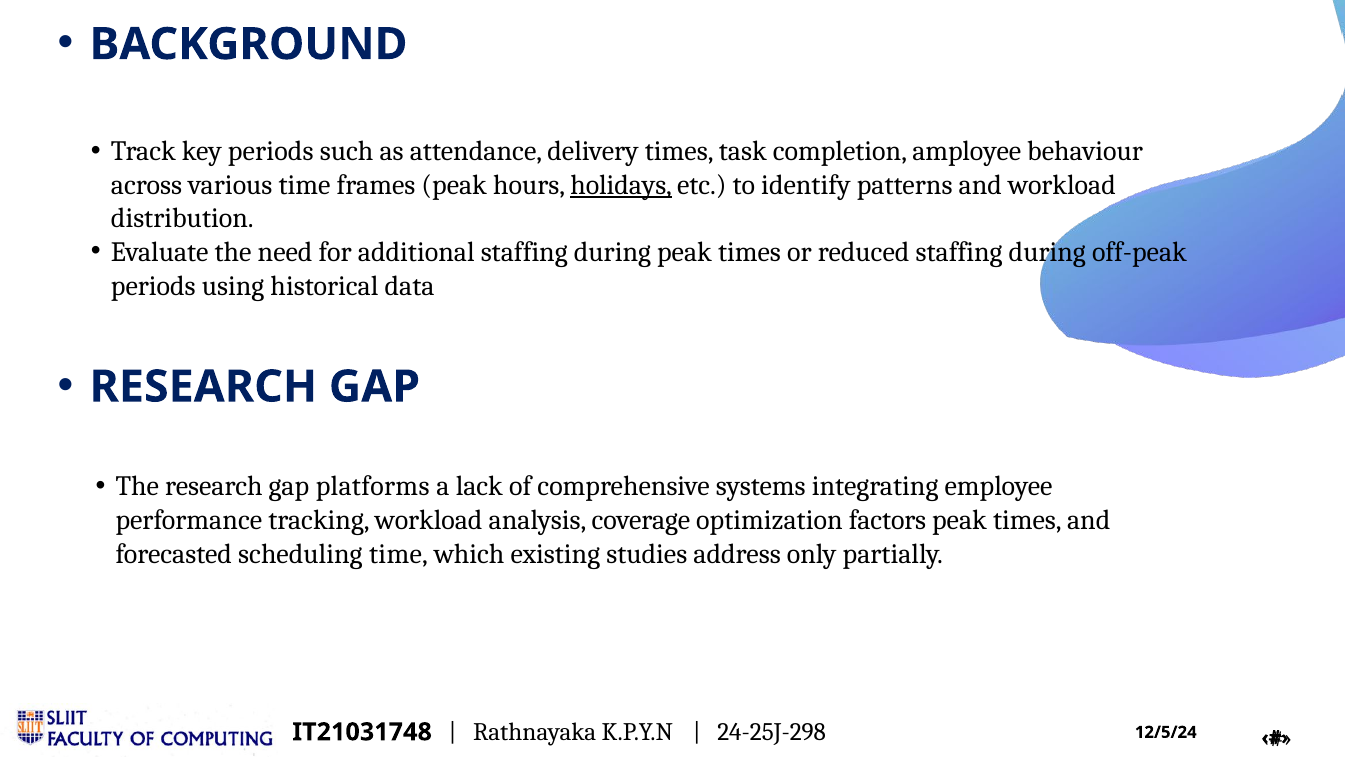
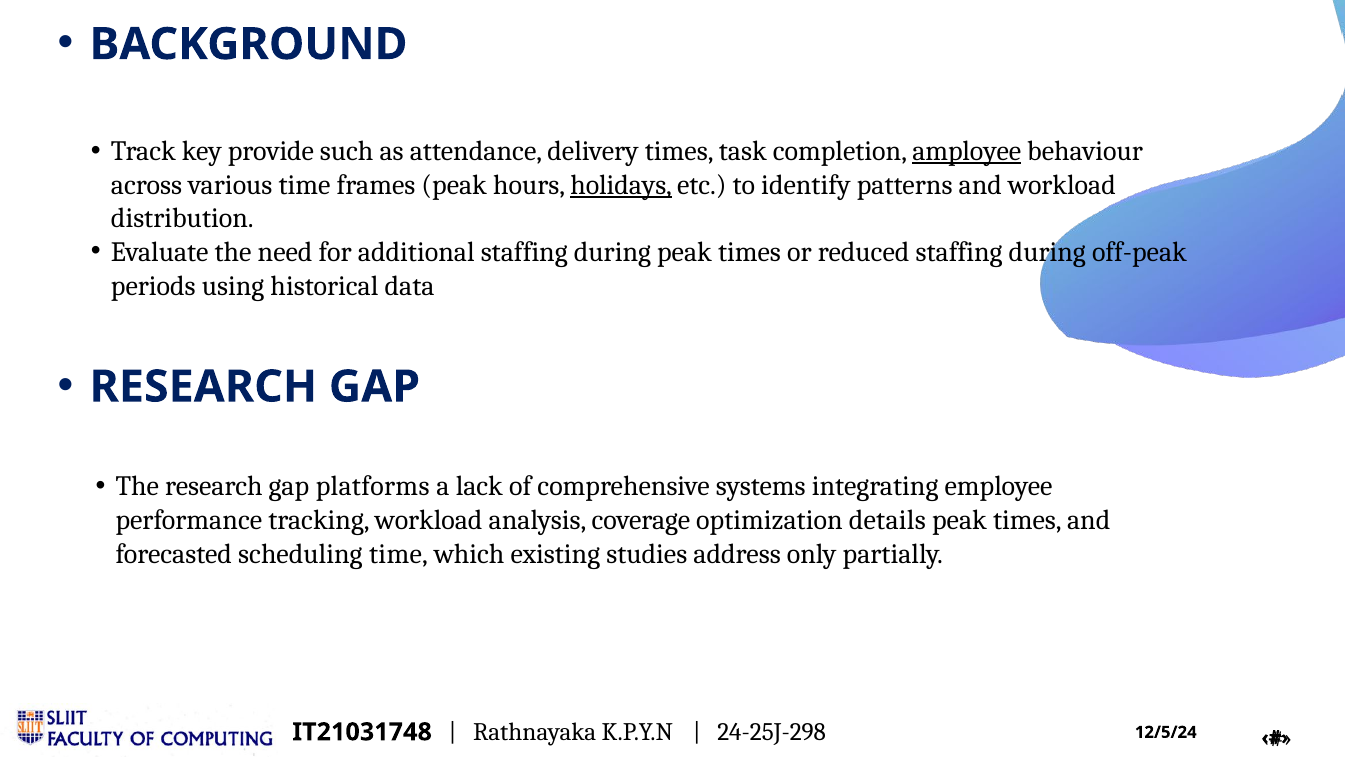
key periods: periods -> provide
amployee underline: none -> present
factors: factors -> details
